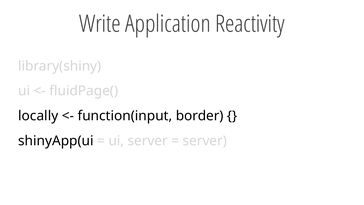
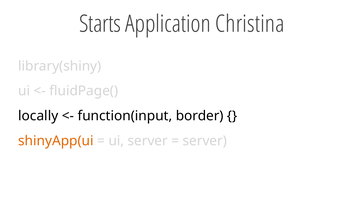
Write: Write -> Starts
Reactivity: Reactivity -> Christina
shinyApp(ui colour: black -> orange
